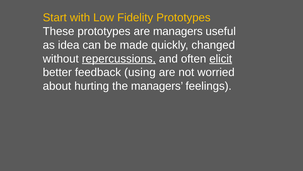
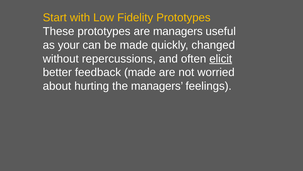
idea: idea -> your
repercussions underline: present -> none
feedback using: using -> made
